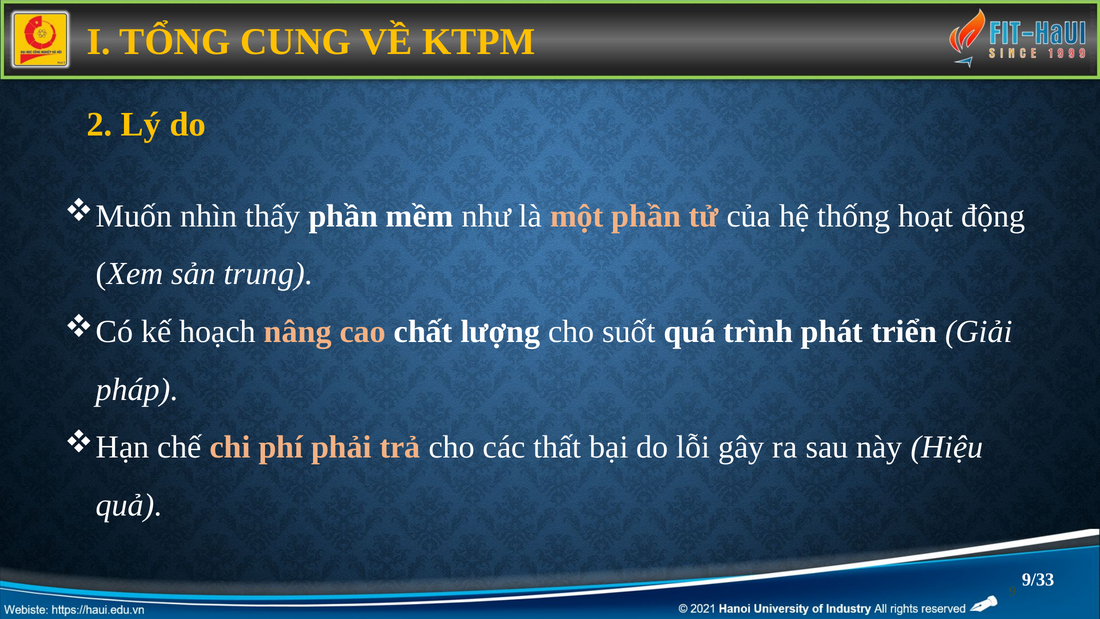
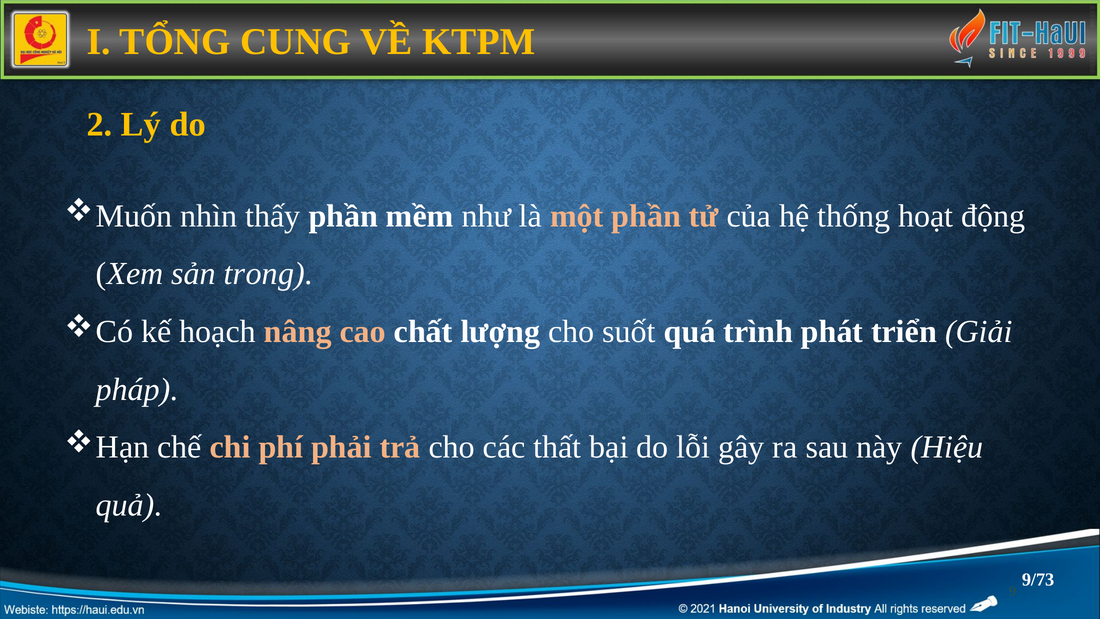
trung: trung -> trong
9/33: 9/33 -> 9/73
